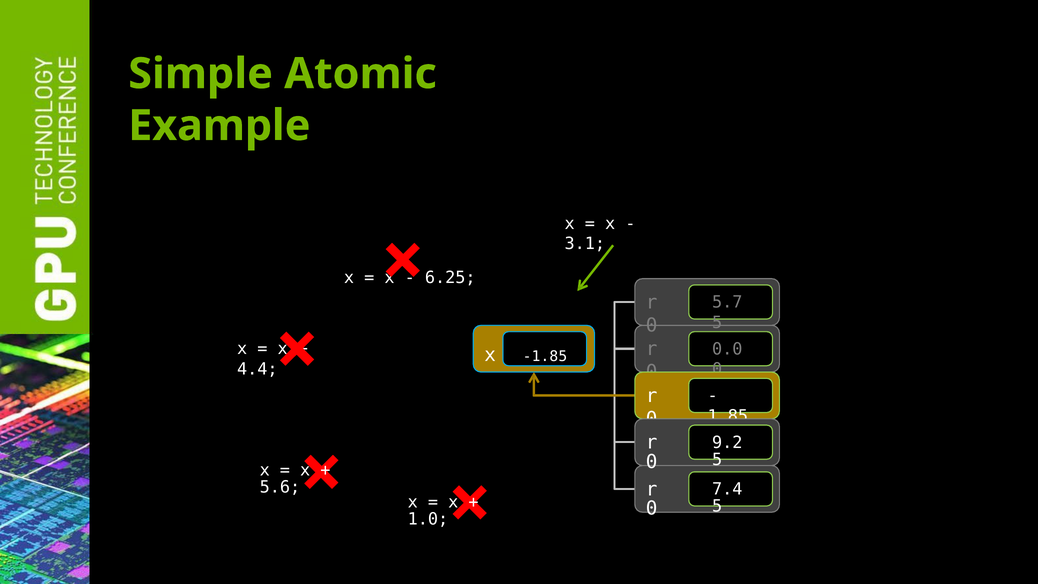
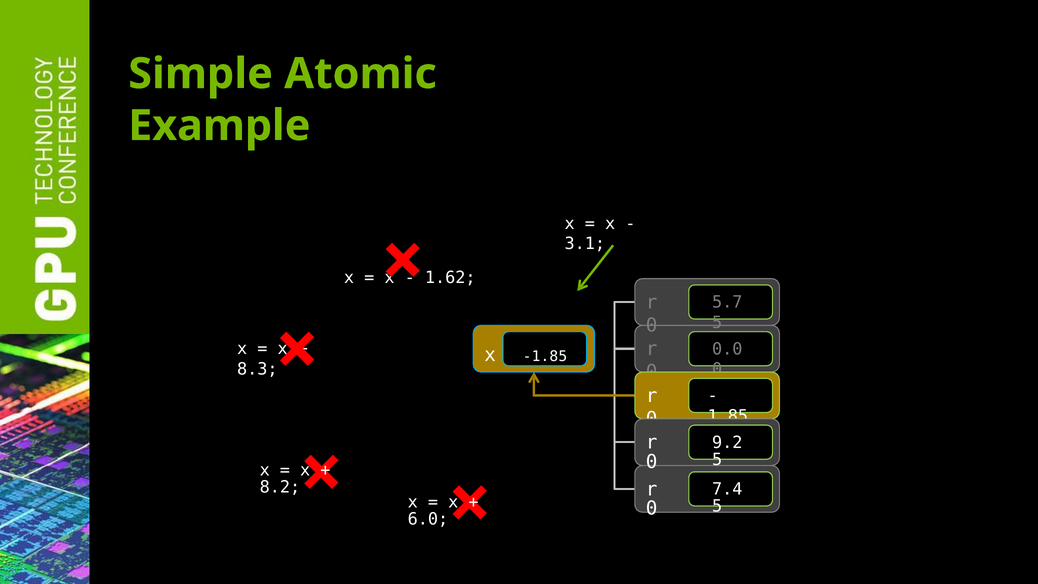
6.25: 6.25 -> 1.62
4.4: 4.4 -> 8.3
5.6: 5.6 -> 8.2
1.0: 1.0 -> 6.0
